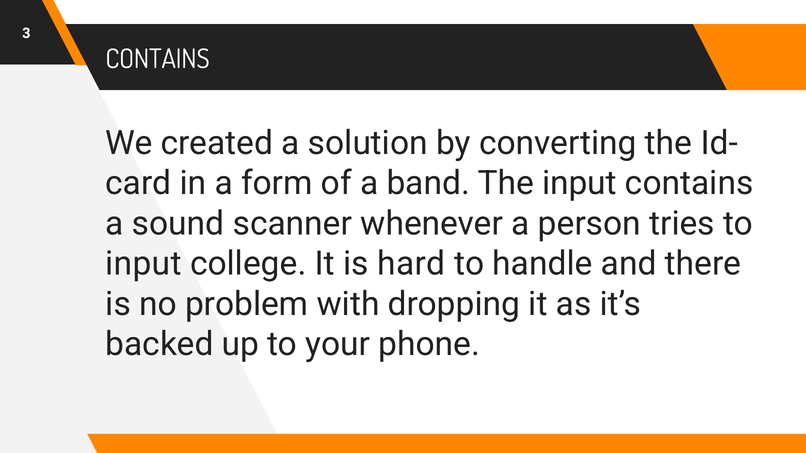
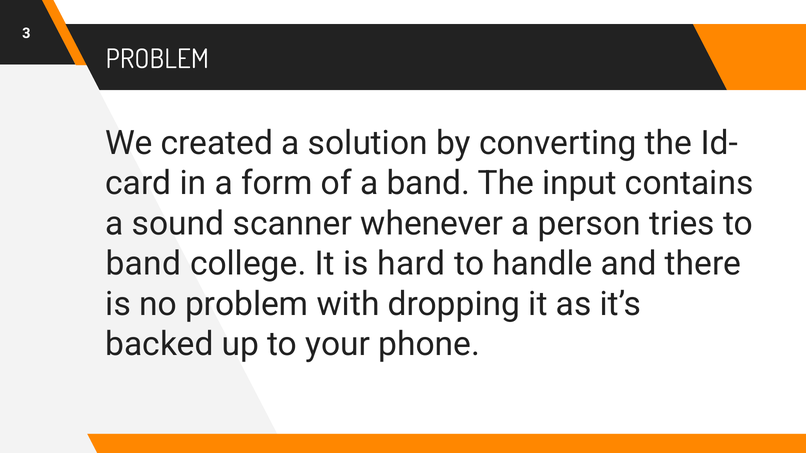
CONTAINS at (158, 59): CONTAINS -> PROBLEM
input at (143, 264): input -> band
